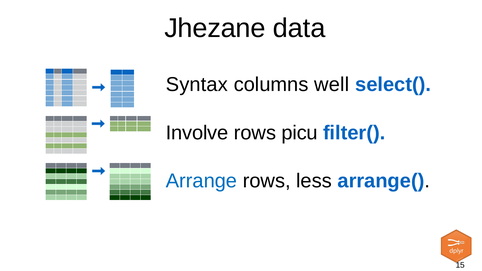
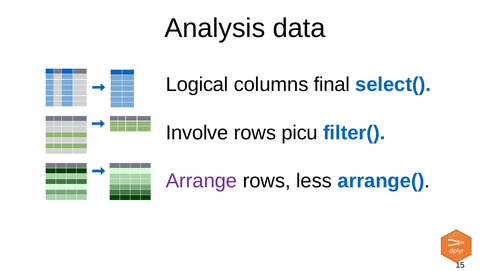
Jhezane: Jhezane -> Analysis
Syntax: Syntax -> Logical
well: well -> final
Arrange colour: blue -> purple
